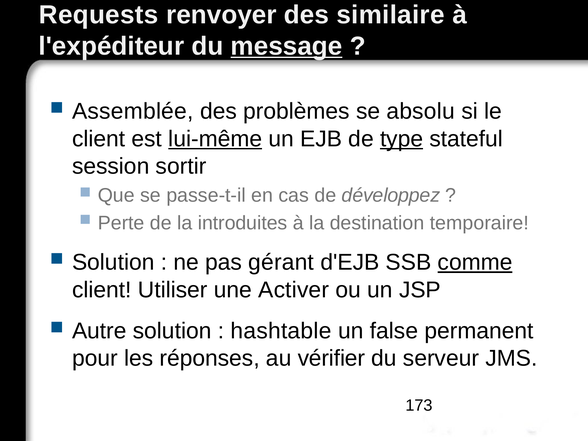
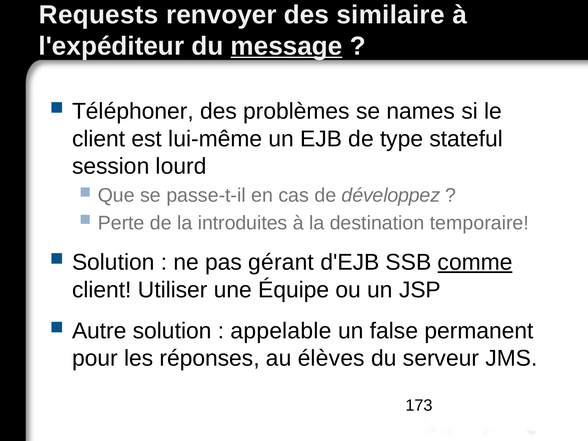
Assemblée: Assemblée -> Téléphoner
absolu: absolu -> names
lui-même underline: present -> none
type underline: present -> none
sortir: sortir -> lourd
Activer: Activer -> Équipe
hashtable: hashtable -> appelable
vérifier: vérifier -> élèves
